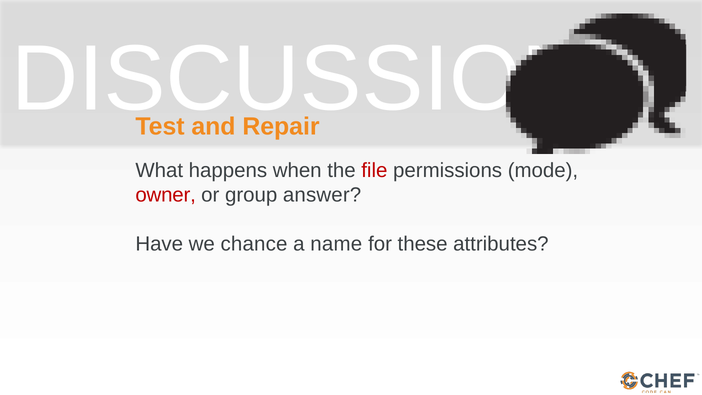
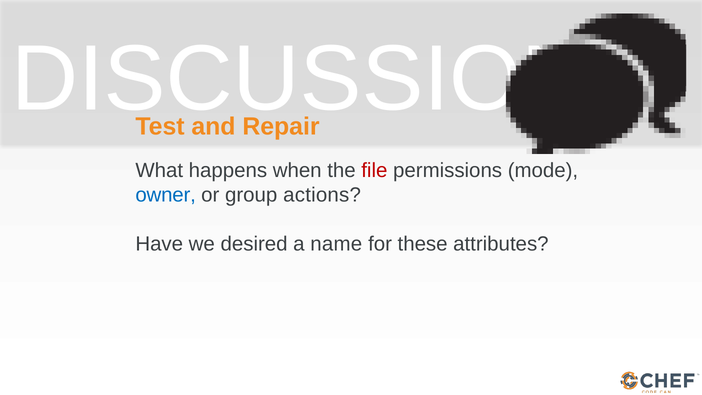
owner colour: red -> blue
answer: answer -> actions
chance: chance -> desired
